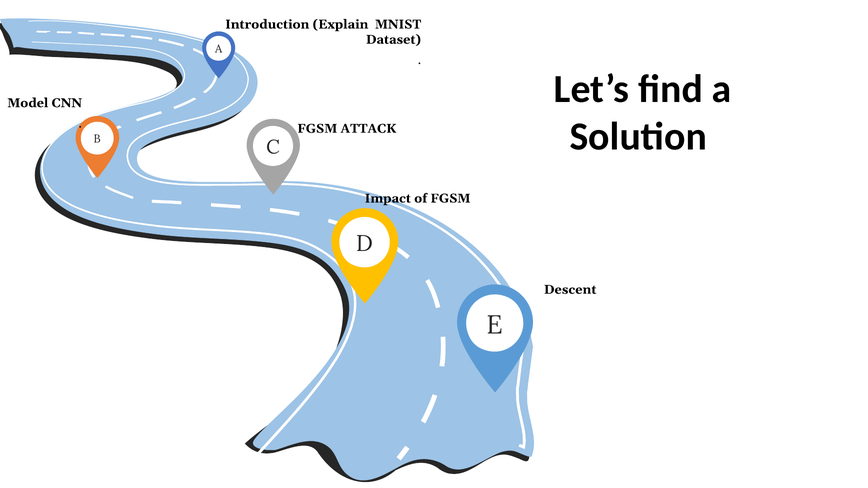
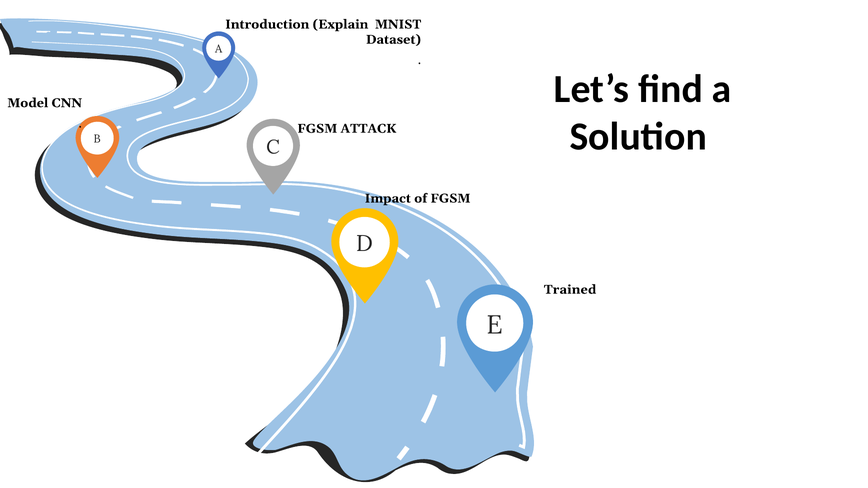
Descent: Descent -> Trained
